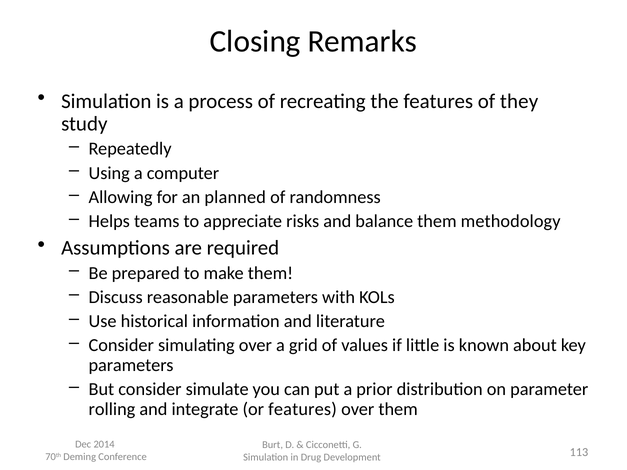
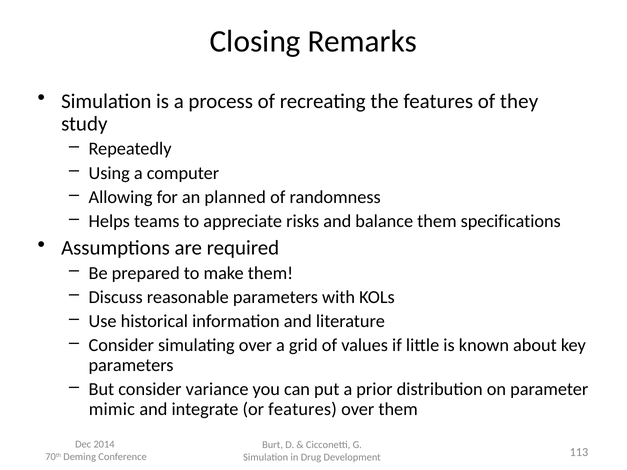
methodology: methodology -> specifications
simulate: simulate -> variance
rolling: rolling -> mimic
